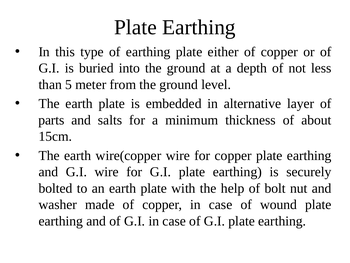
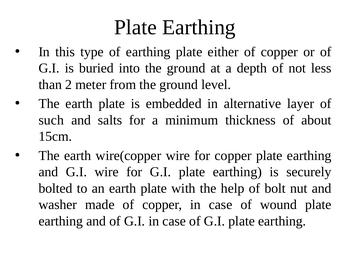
5: 5 -> 2
parts: parts -> such
